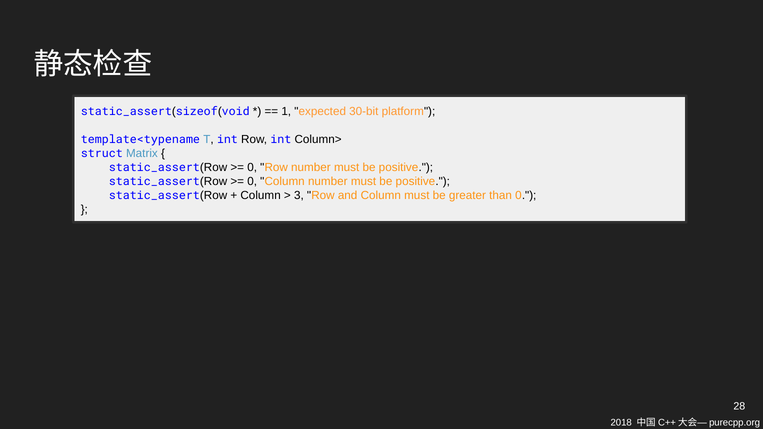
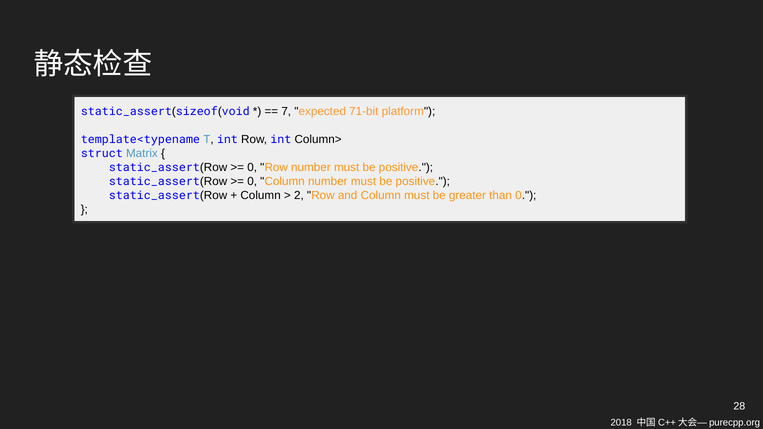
1: 1 -> 7
30-bit: 30-bit -> 71-bit
3: 3 -> 2
